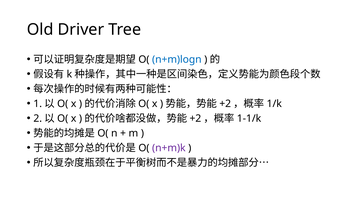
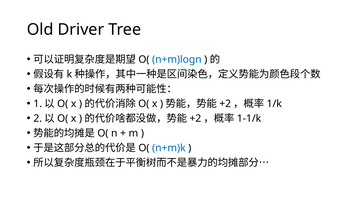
n+m)k colour: purple -> blue
